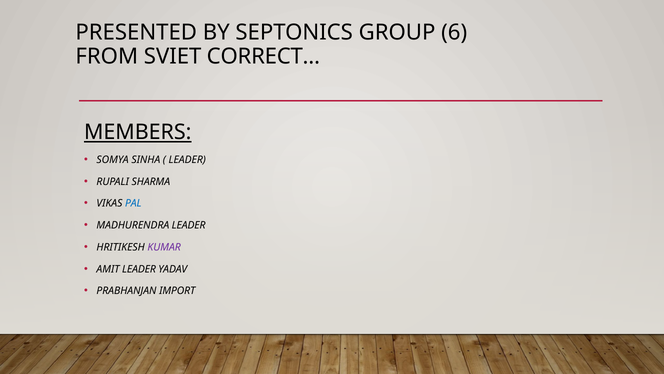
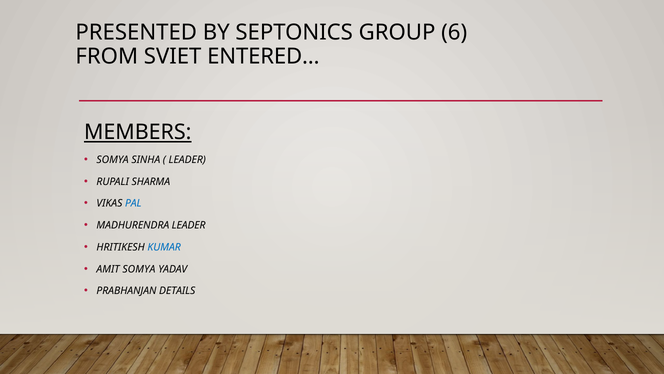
CORRECT…: CORRECT… -> ENTERED…
KUMAR colour: purple -> blue
AMIT LEADER: LEADER -> SOMYA
IMPORT: IMPORT -> DETAILS
